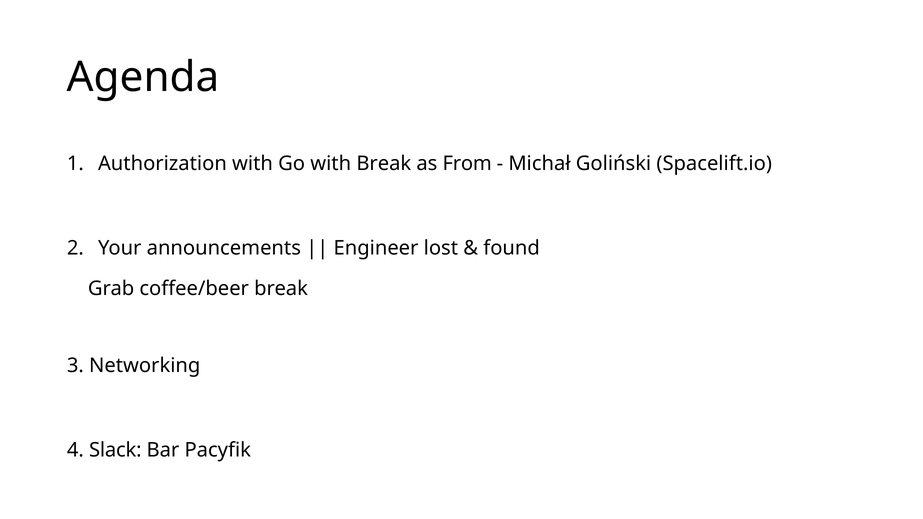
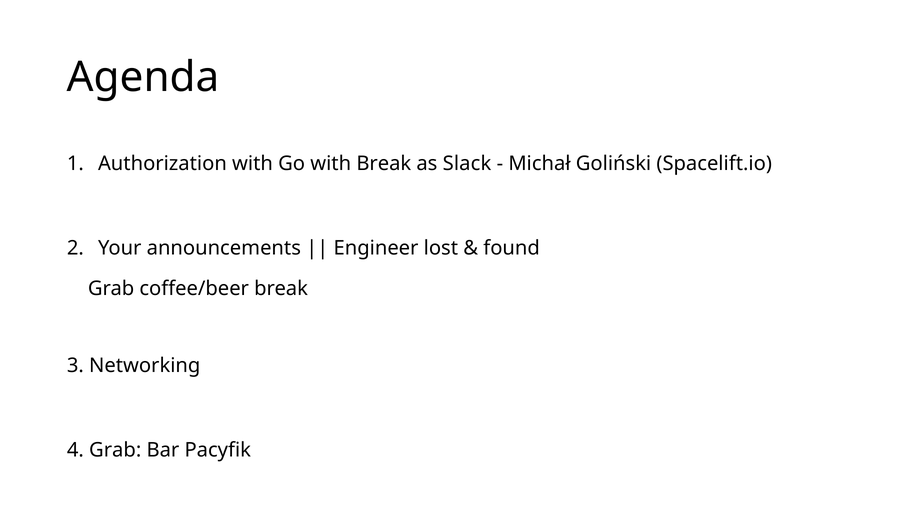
From: From -> Slack
4 Slack: Slack -> Grab
